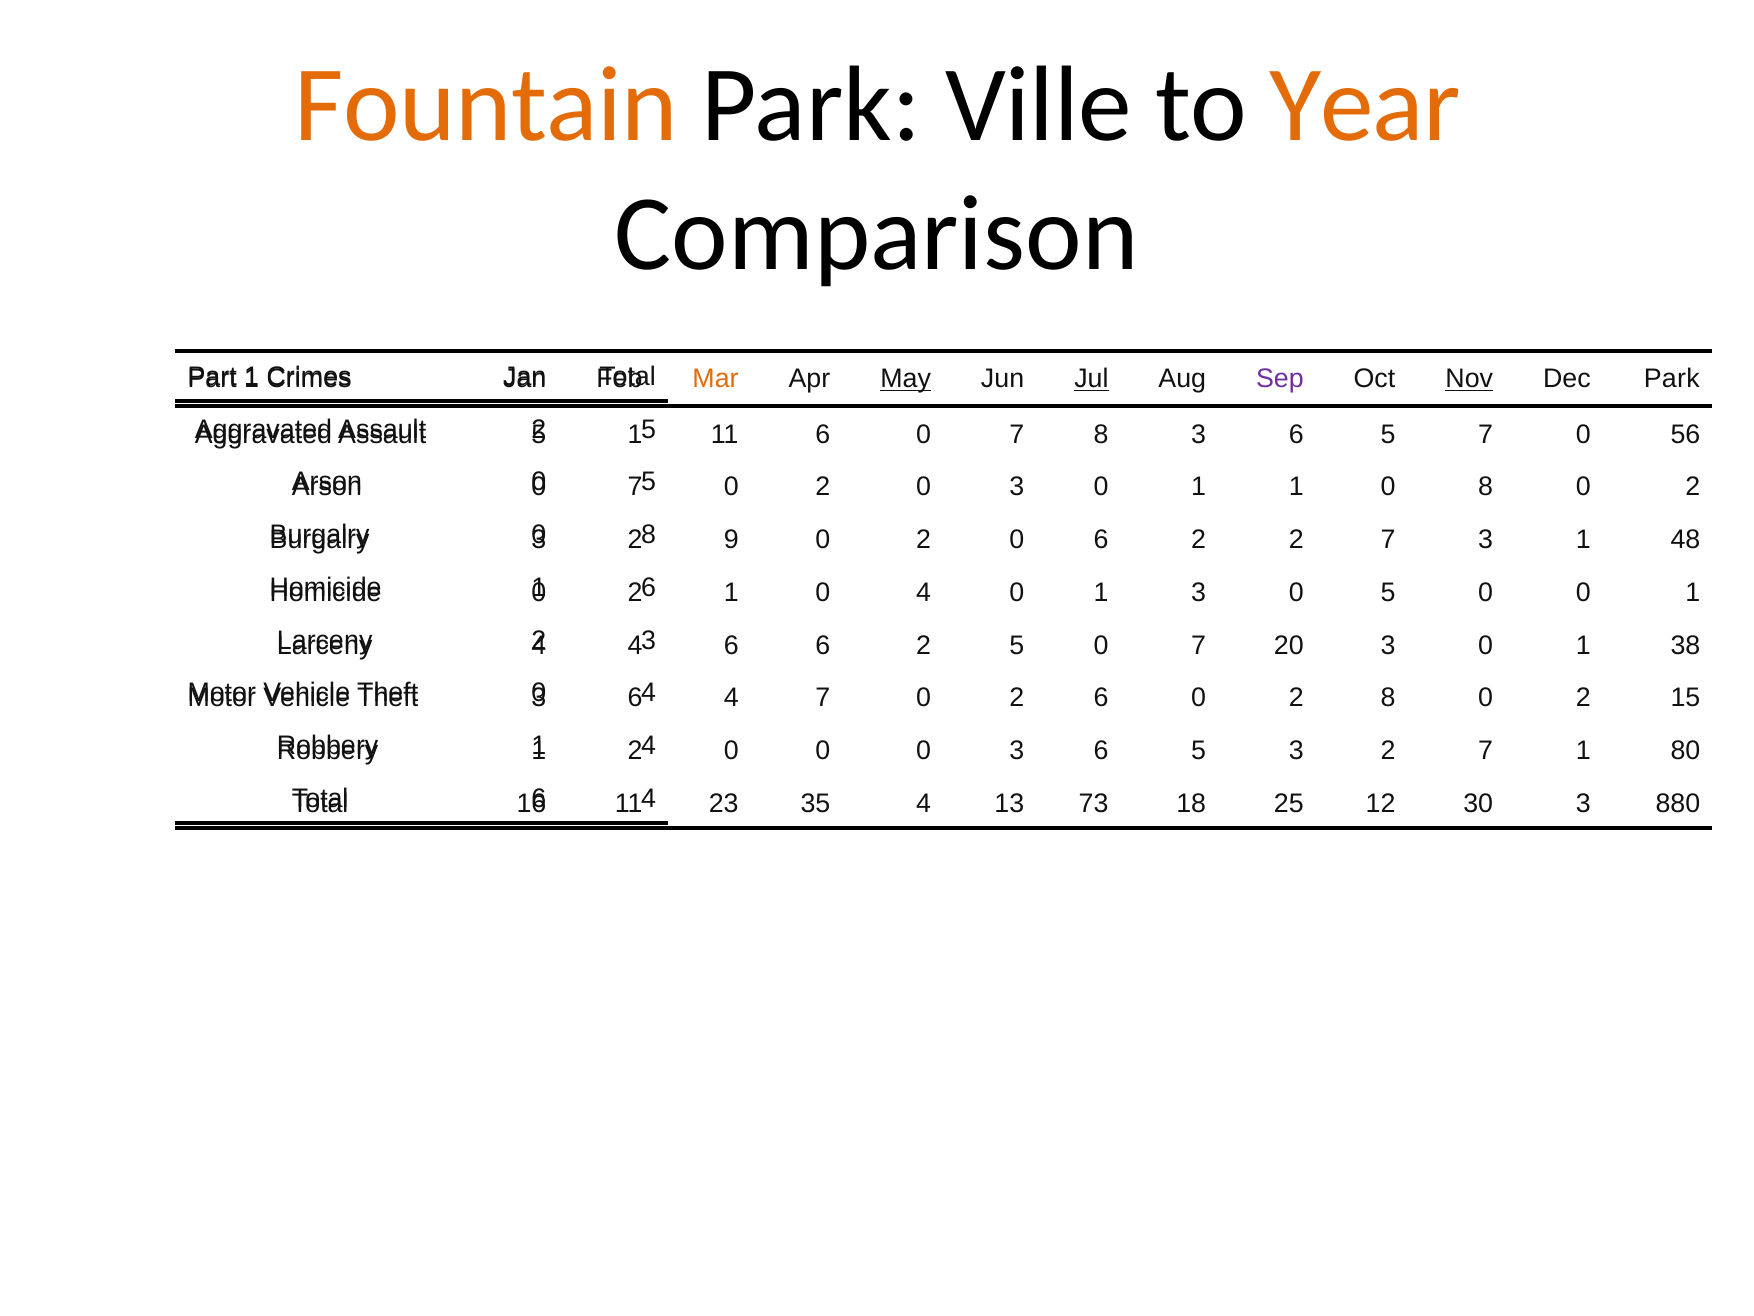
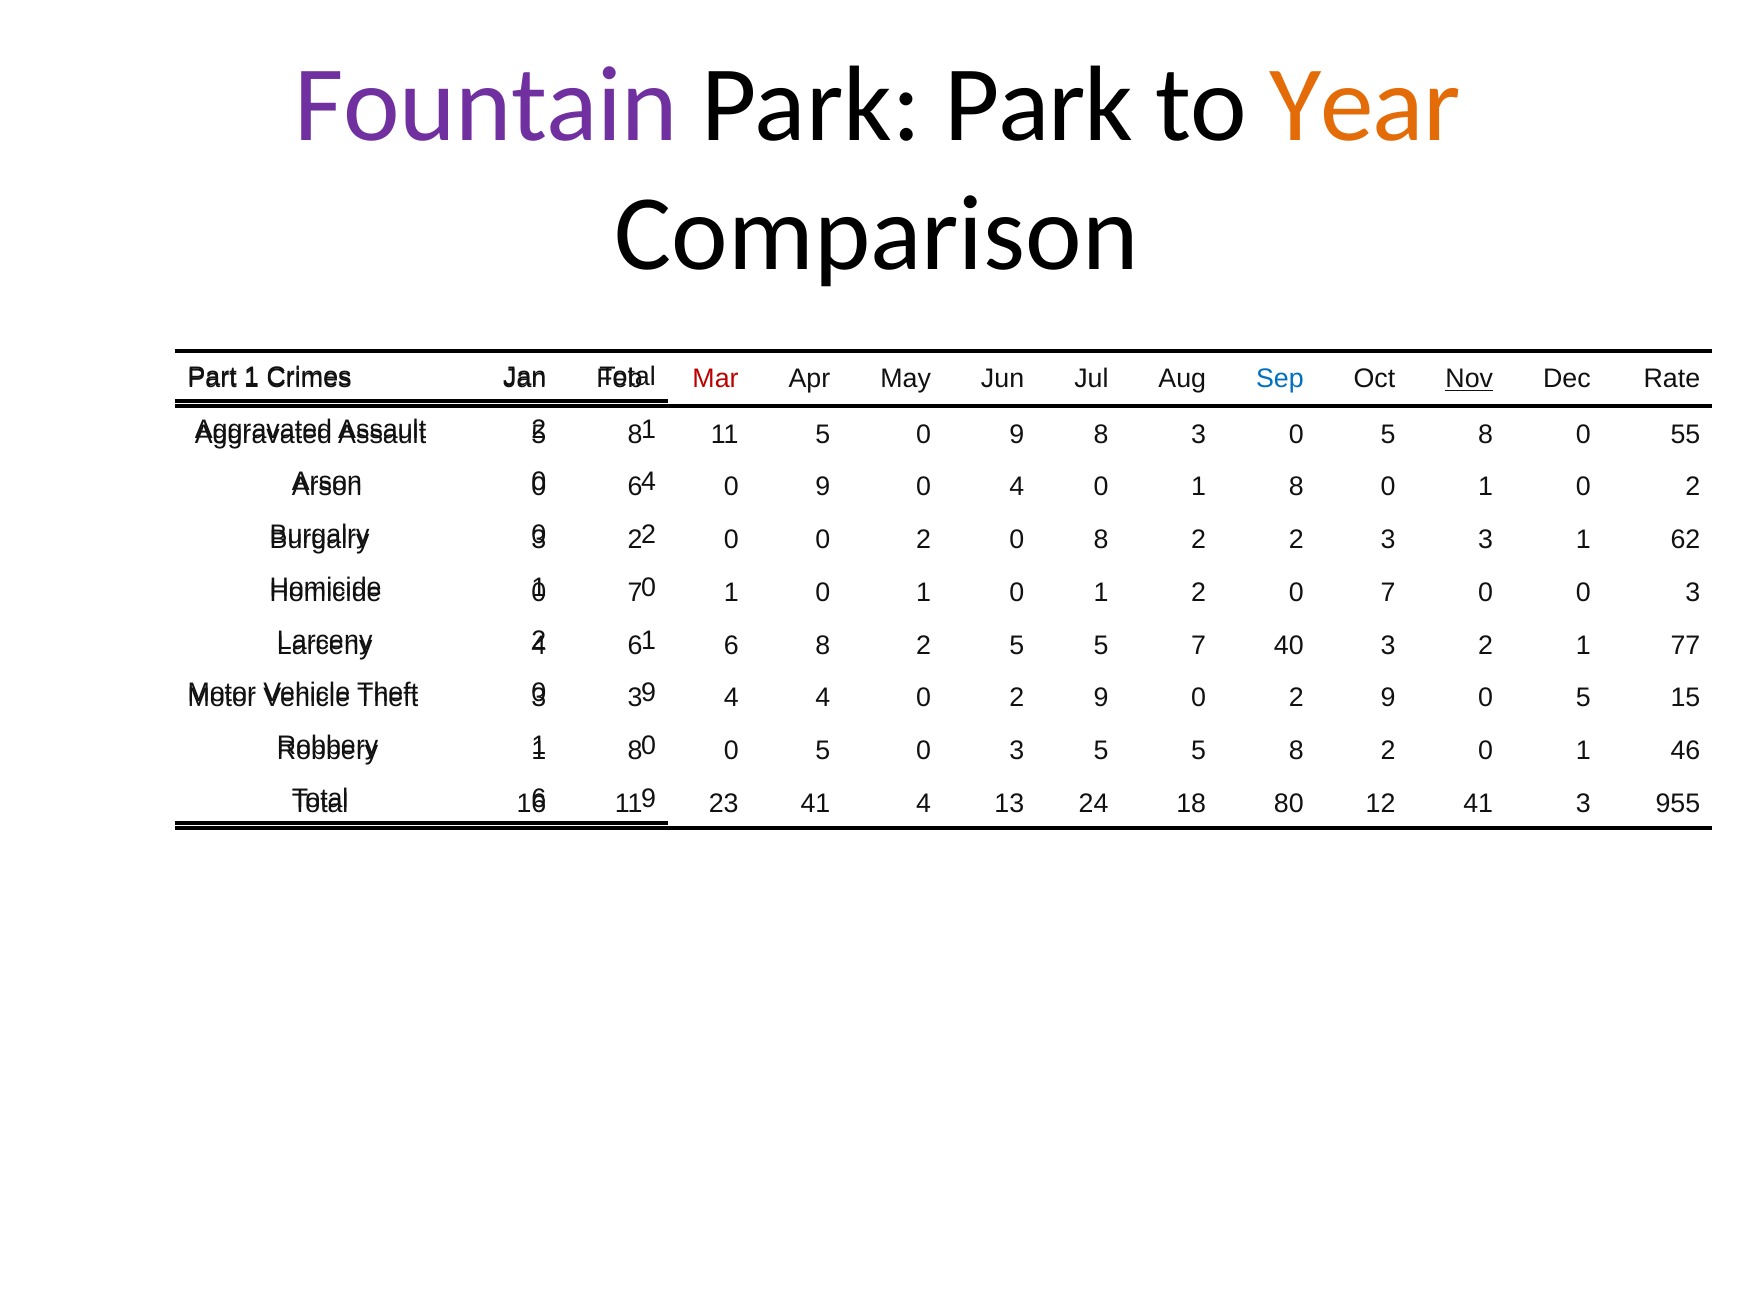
Fountain colour: orange -> purple
Park Ville: Ville -> Park
Mar colour: orange -> red
May underline: present -> none
Jul underline: present -> none
Sep colour: purple -> blue
Dec Park: Park -> Rate
5 at (648, 429): 5 -> 1
1 at (635, 434): 1 -> 8
11 6: 6 -> 5
7 at (1017, 434): 7 -> 9
8 3 6: 6 -> 0
7 at (1486, 434): 7 -> 8
56: 56 -> 55
5 at (648, 482): 5 -> 4
7 at (635, 487): 7 -> 6
2 at (823, 487): 2 -> 9
3 at (1017, 487): 3 -> 4
0 1 1: 1 -> 8
8 at (1486, 487): 8 -> 1
8 at (648, 535): 8 -> 2
9 at (731, 540): 9 -> 0
0 6: 6 -> 8
2 2 7: 7 -> 3
48: 48 -> 62
6 at (648, 587): 6 -> 0
2 at (635, 592): 2 -> 7
4 at (924, 592): 4 -> 1
1 3: 3 -> 2
5 at (1388, 592): 5 -> 7
0 0 1: 1 -> 3
3 at (648, 640): 3 -> 1
4 at (635, 645): 4 -> 6
6 6: 6 -> 8
2 5 0: 0 -> 5
20: 20 -> 40
0 at (1486, 645): 0 -> 2
38: 38 -> 77
4 at (648, 693): 4 -> 9
6 at (635, 698): 6 -> 3
4 7: 7 -> 4
6 at (1101, 698): 6 -> 9
8 at (1388, 698): 8 -> 9
2 at (1583, 698): 2 -> 5
4 at (648, 746): 4 -> 0
2 at (635, 751): 2 -> 8
0 at (823, 751): 0 -> 5
0 3 6: 6 -> 5
3 at (1296, 751): 3 -> 8
7 at (1486, 751): 7 -> 0
80: 80 -> 46
4 at (648, 798): 4 -> 9
23 35: 35 -> 41
73: 73 -> 24
25: 25 -> 80
12 30: 30 -> 41
880: 880 -> 955
